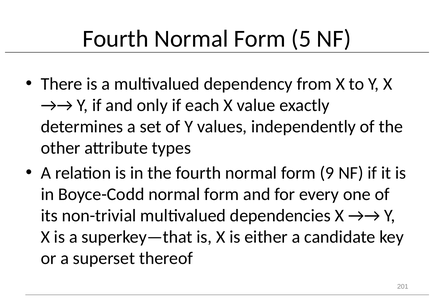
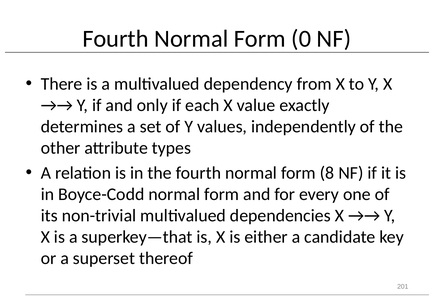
5: 5 -> 0
9: 9 -> 8
